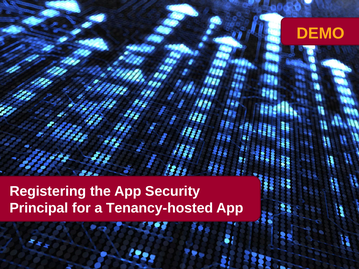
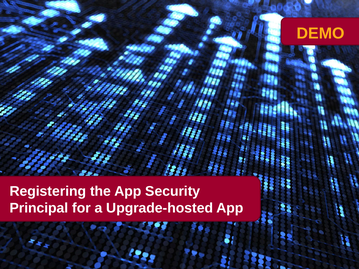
Tenancy-hosted: Tenancy-hosted -> Upgrade-hosted
